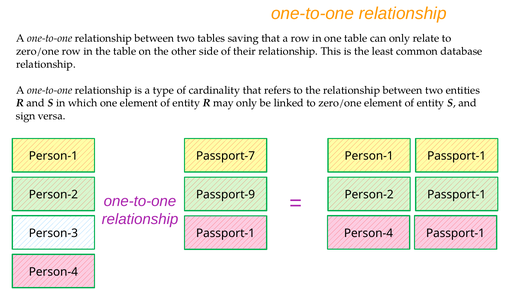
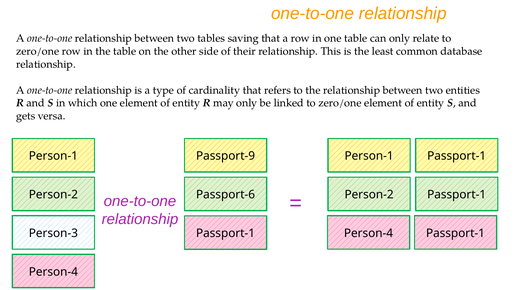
sign: sign -> gets
Passport-7: Passport-7 -> Passport-9
Passport-9: Passport-9 -> Passport-6
